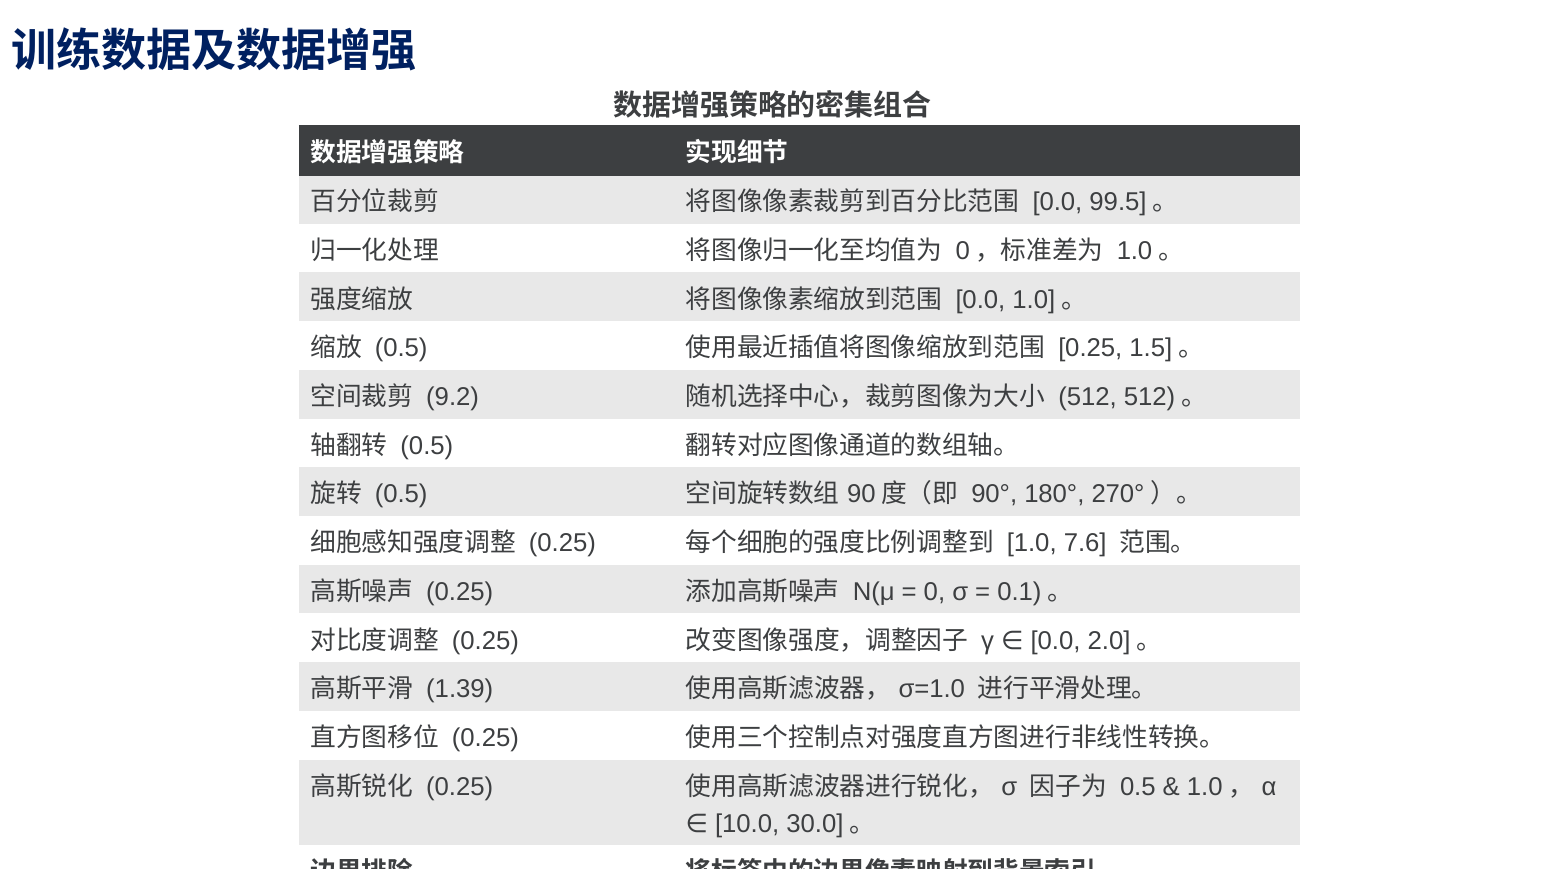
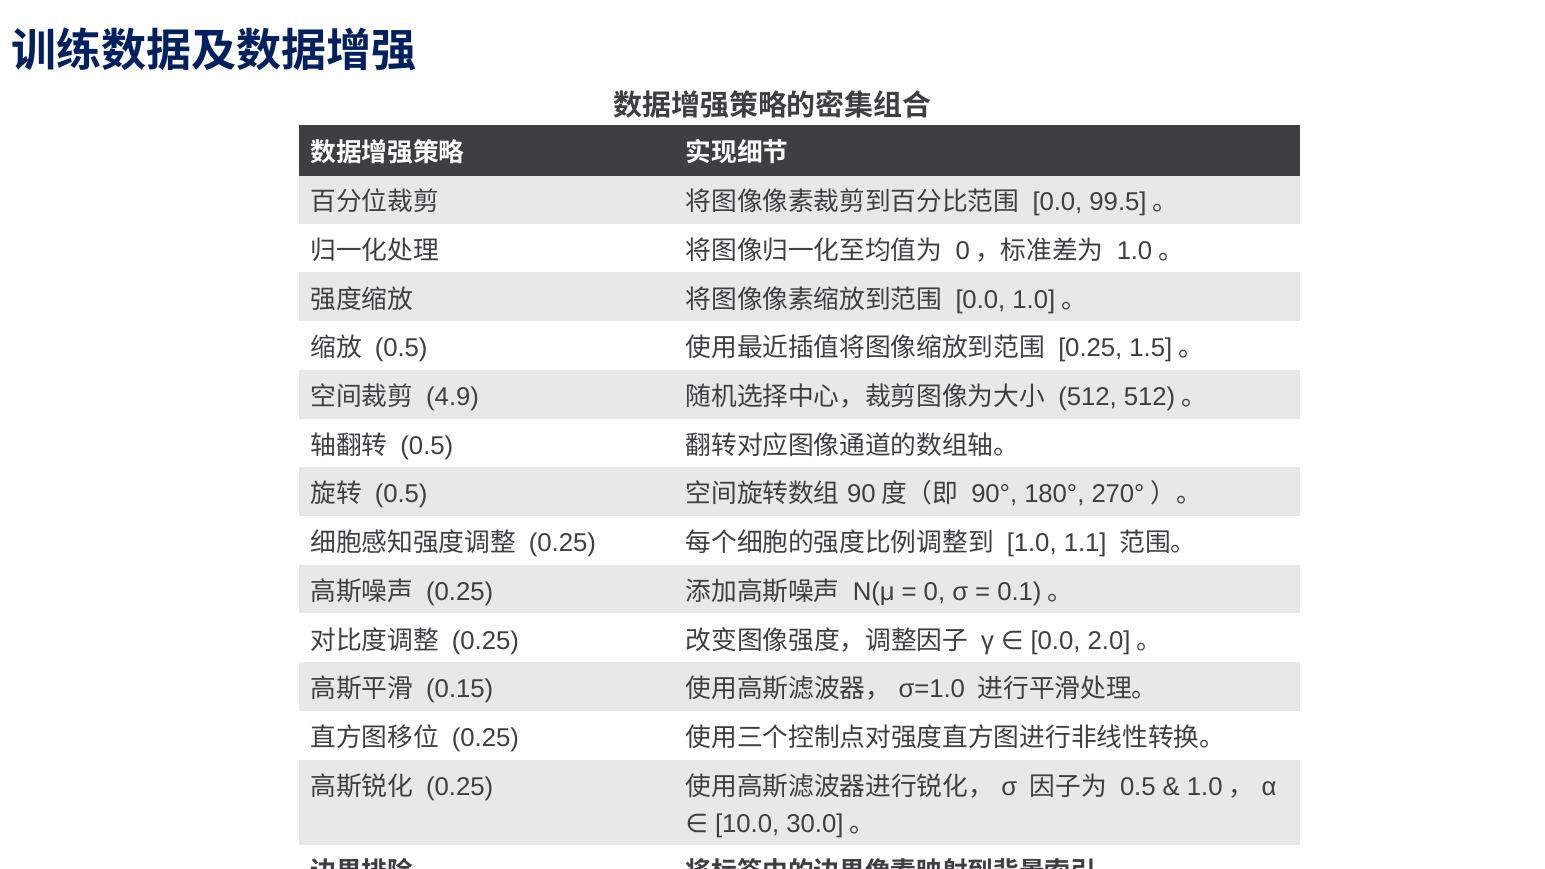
9.2: 9.2 -> 4.9
7.6: 7.6 -> 1.1
1.39: 1.39 -> 0.15
